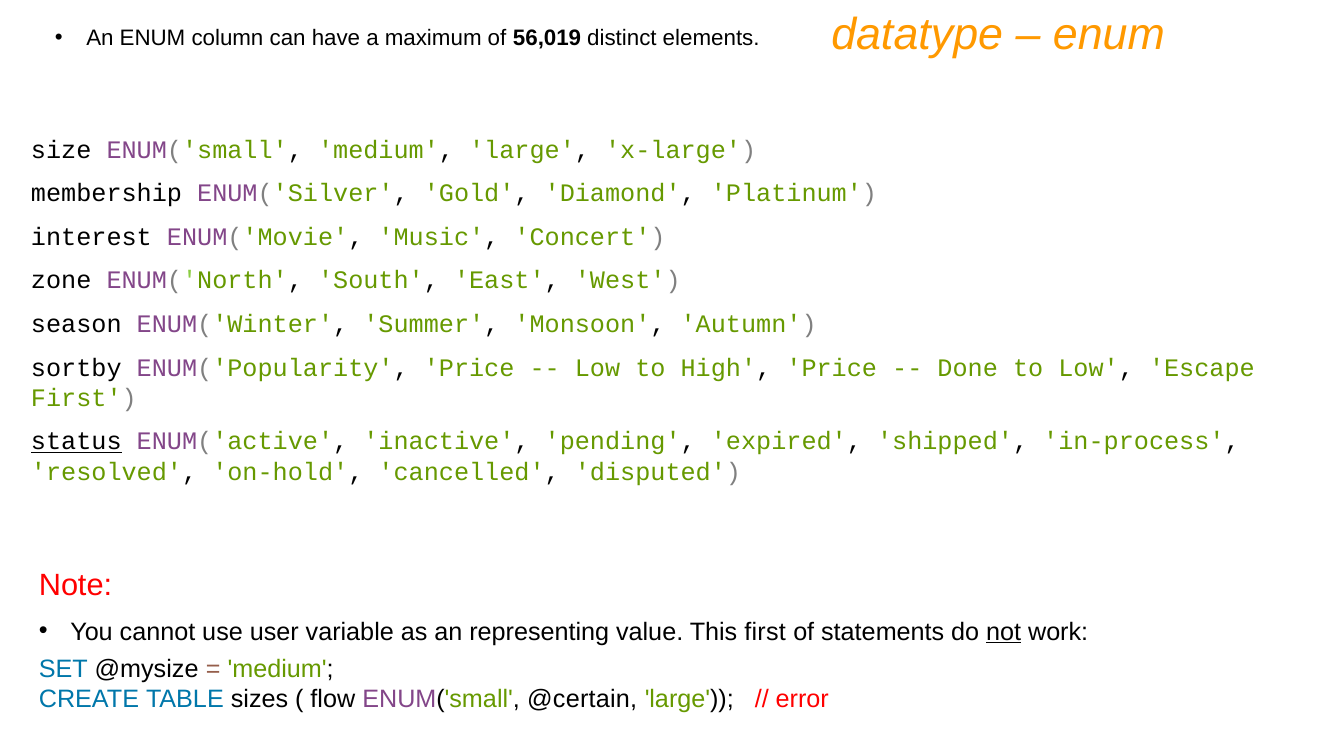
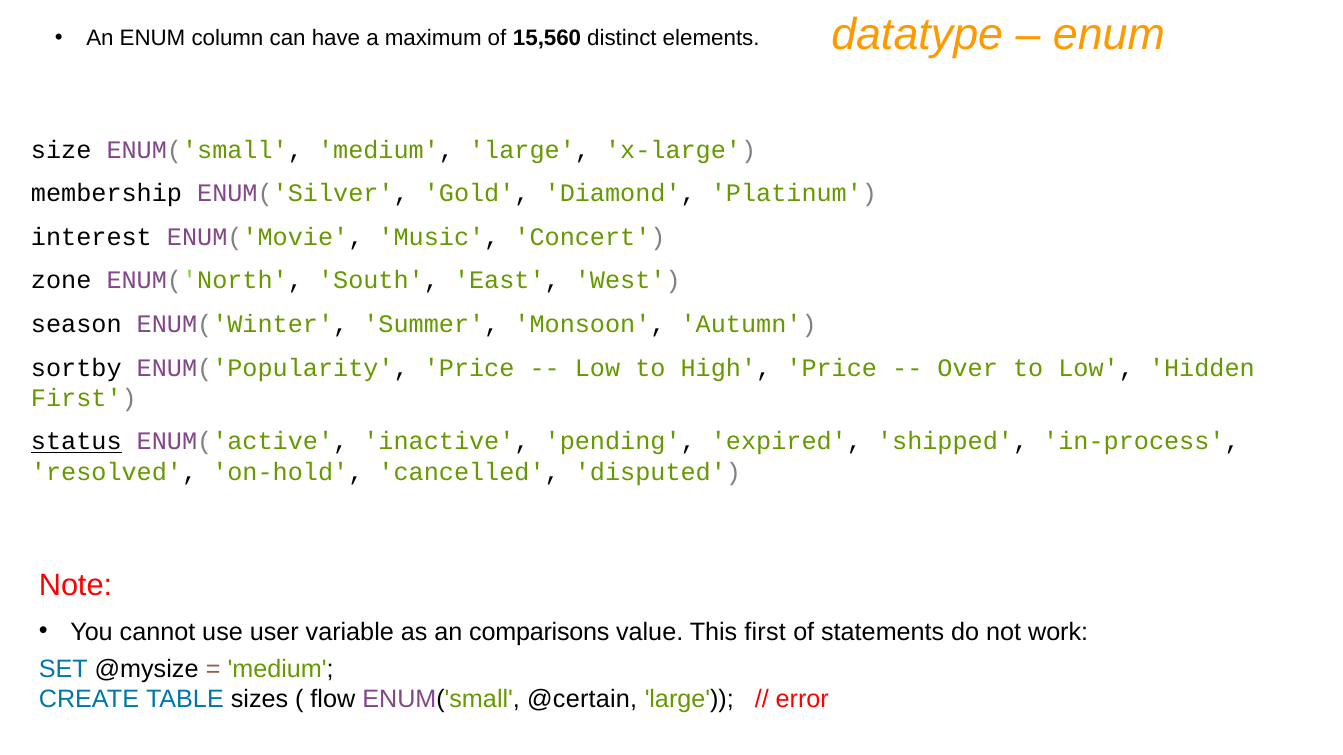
56,019: 56,019 -> 15,560
Done: Done -> Over
Escape: Escape -> Hidden
representing: representing -> comparisons
not underline: present -> none
